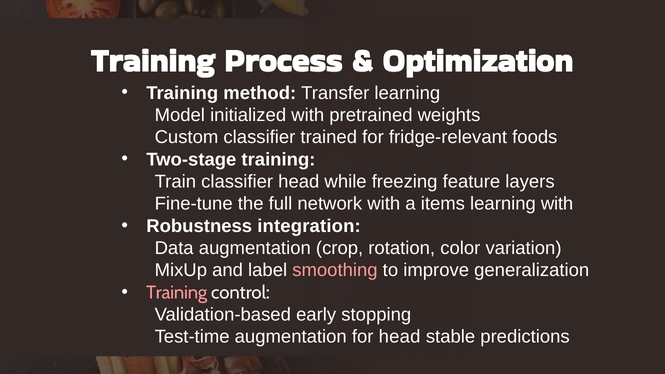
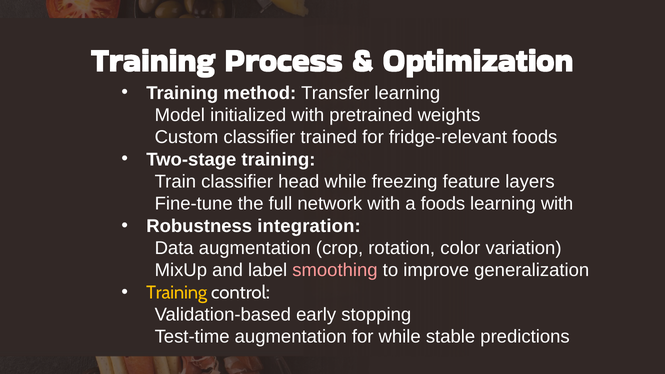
a items: items -> foods
Training at (177, 293) colour: pink -> yellow
for head: head -> while
